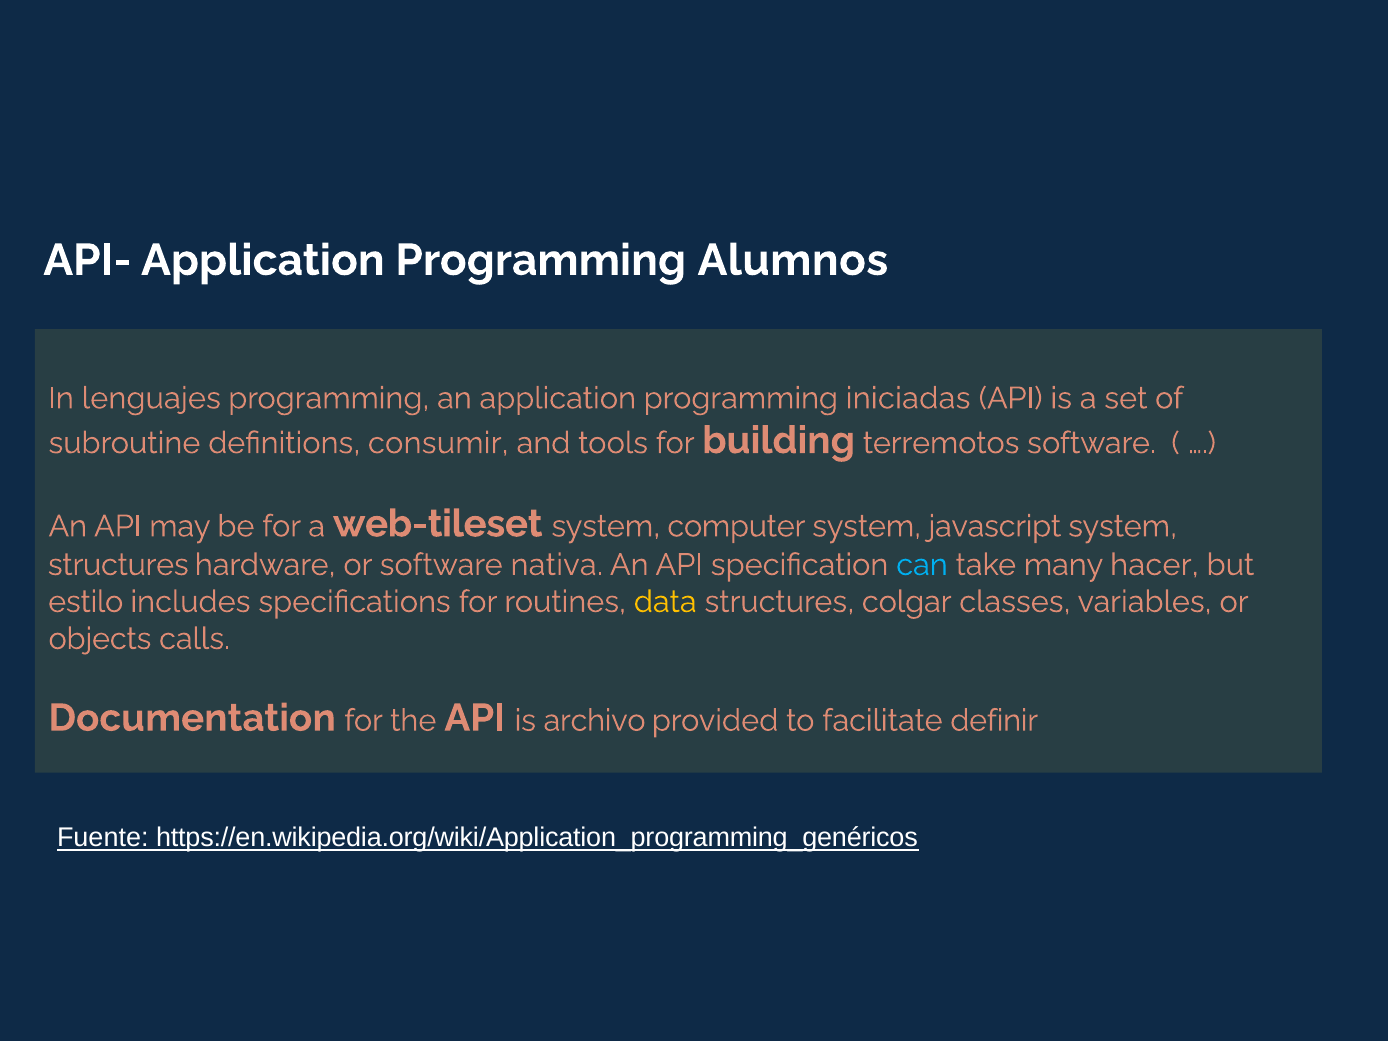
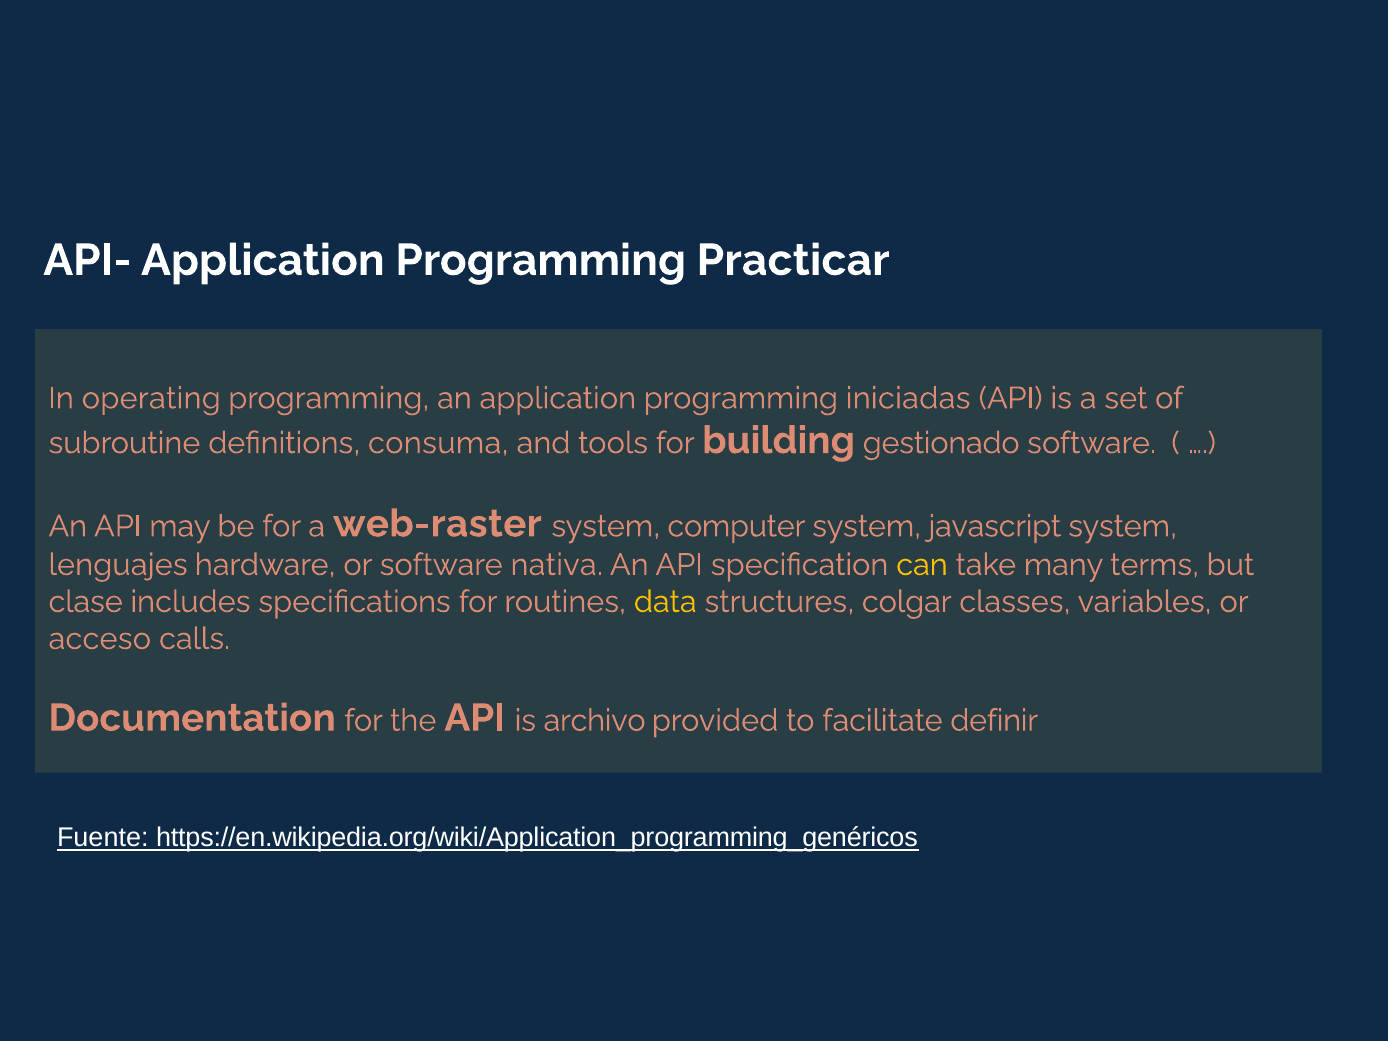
Alumnos: Alumnos -> Practicar
lenguajes: lenguajes -> operating
consumir: consumir -> consuma
terremotos: terremotos -> gestionado
web-tileset: web-tileset -> web-raster
structures at (118, 565): structures -> lenguajes
can colour: light blue -> yellow
hacer: hacer -> terms
estilo: estilo -> clase
objects: objects -> acceso
